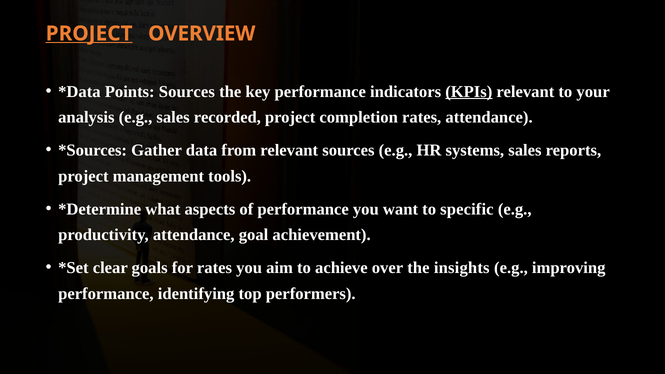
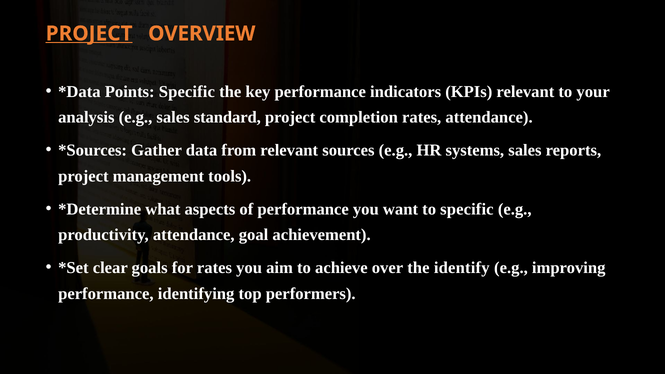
Points Sources: Sources -> Specific
KPIs underline: present -> none
recorded: recorded -> standard
insights: insights -> identify
